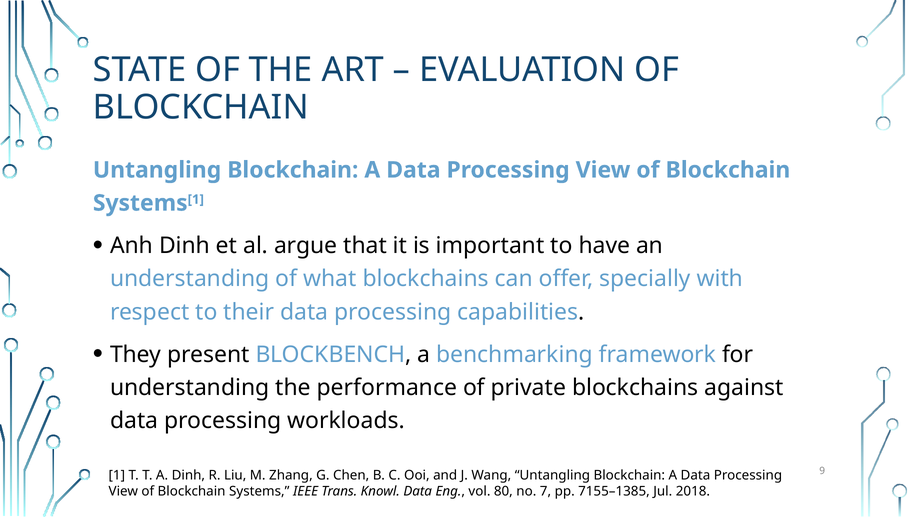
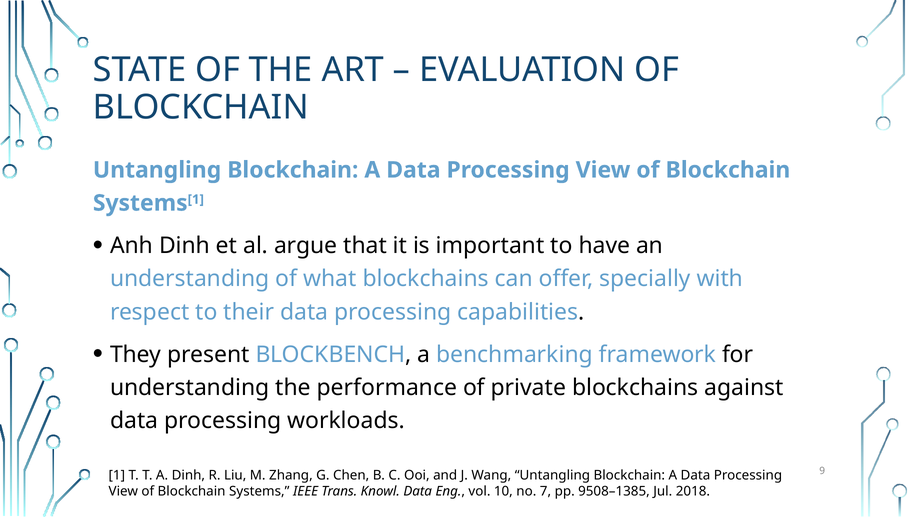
80: 80 -> 10
7155–1385: 7155–1385 -> 9508–1385
